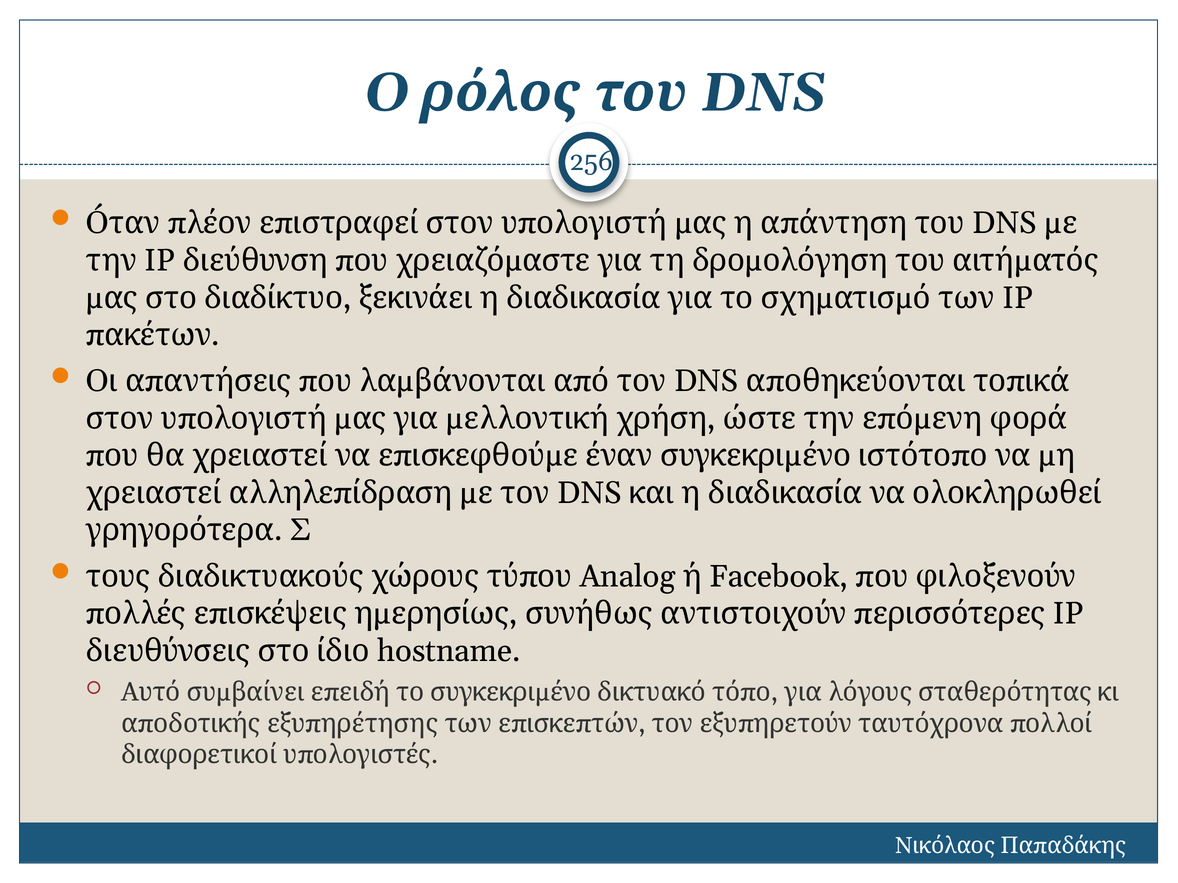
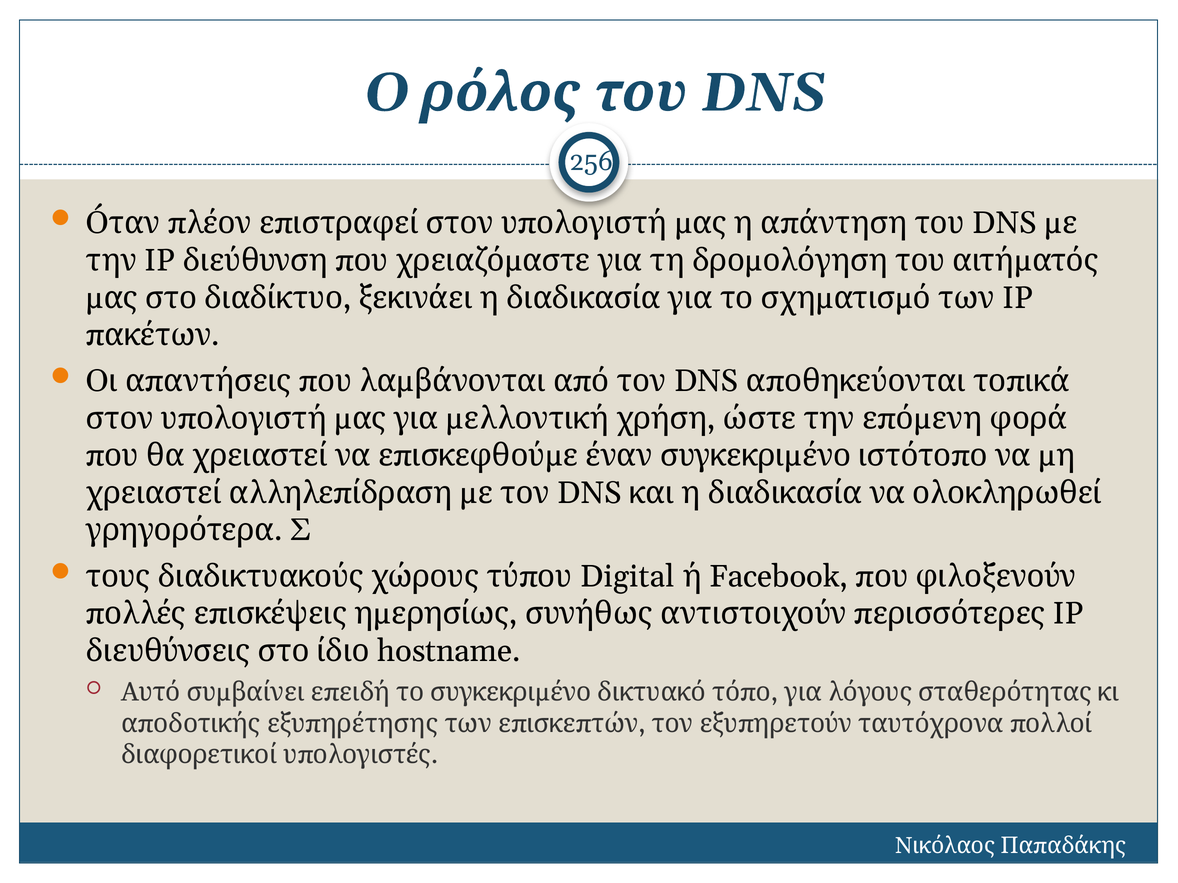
Analog: Analog -> Digital
